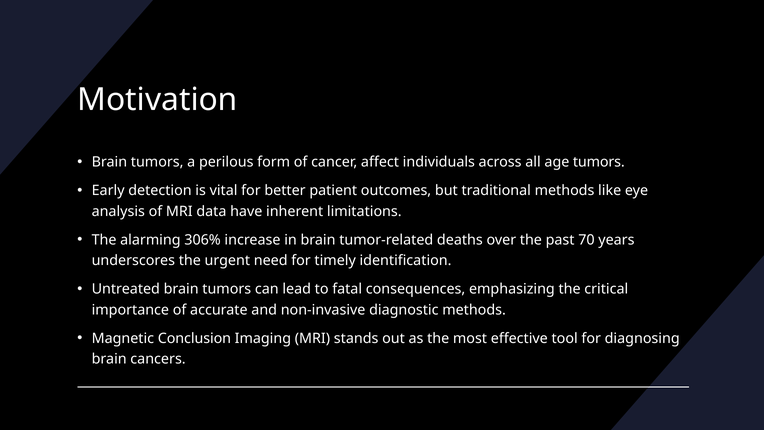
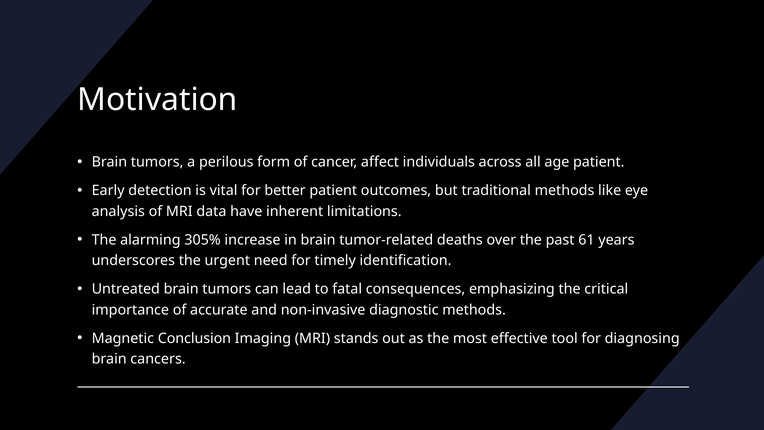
age tumors: tumors -> patient
306%: 306% -> 305%
70: 70 -> 61
